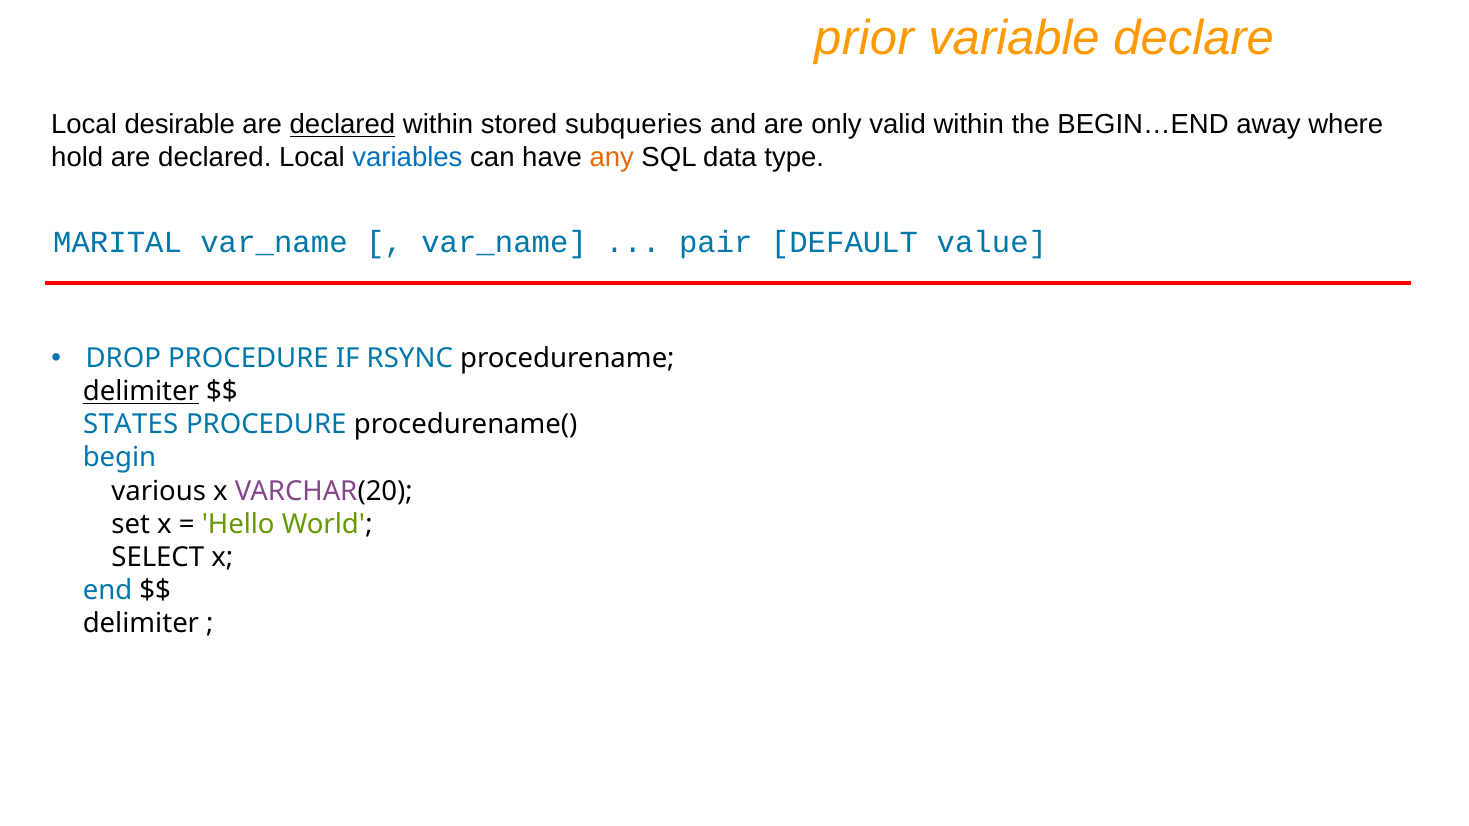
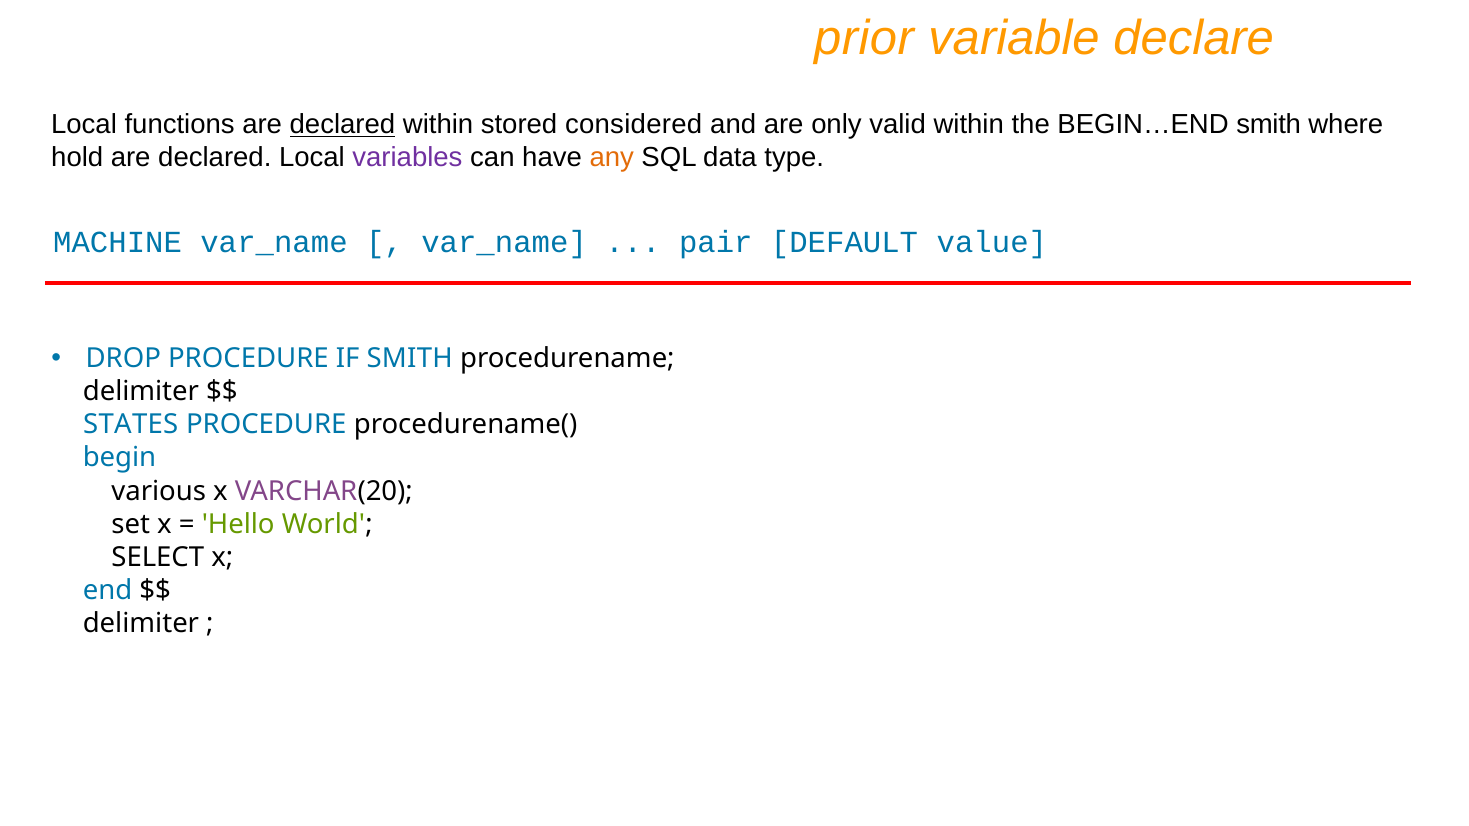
desirable: desirable -> functions
subqueries: subqueries -> considered
BEGIN…END away: away -> smith
variables colour: blue -> purple
MARITAL: MARITAL -> MACHINE
IF RSYNC: RSYNC -> SMITH
delimiter at (141, 392) underline: present -> none
